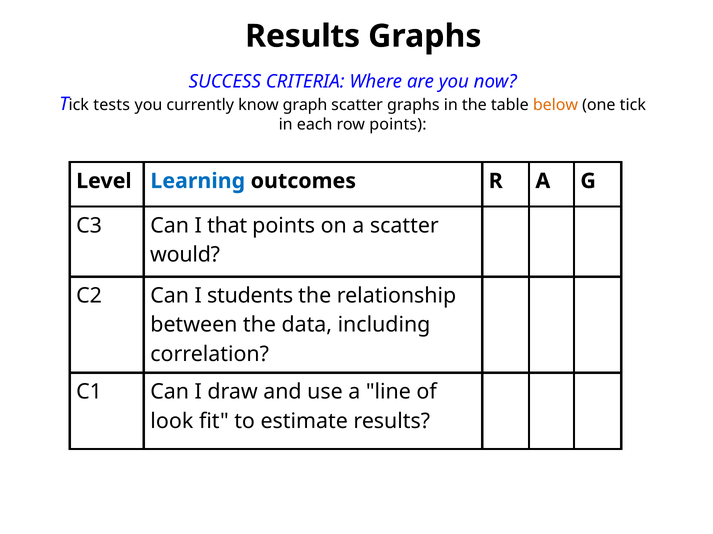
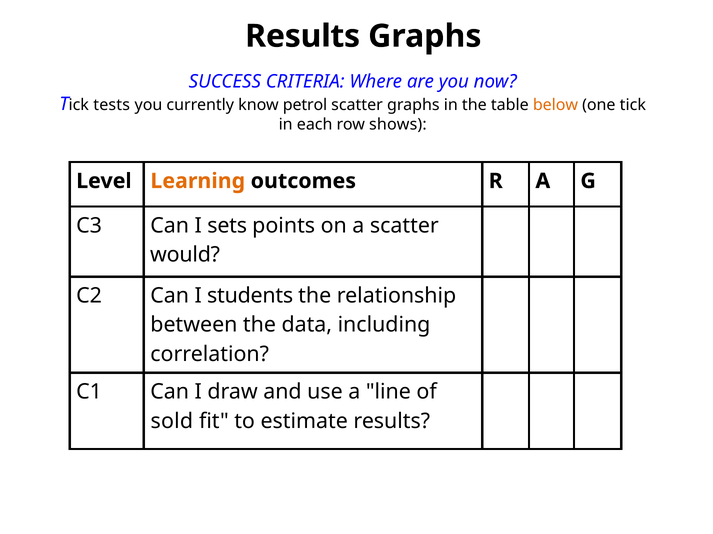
graph: graph -> petrol
row points: points -> shows
Learning colour: blue -> orange
that: that -> sets
look: look -> sold
